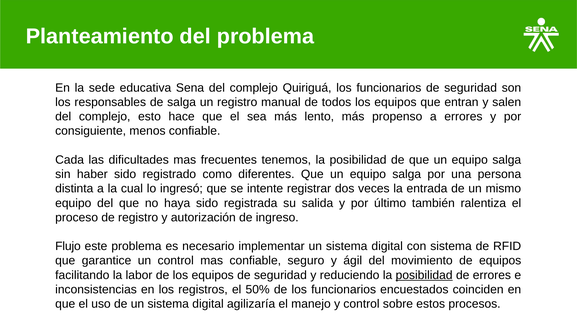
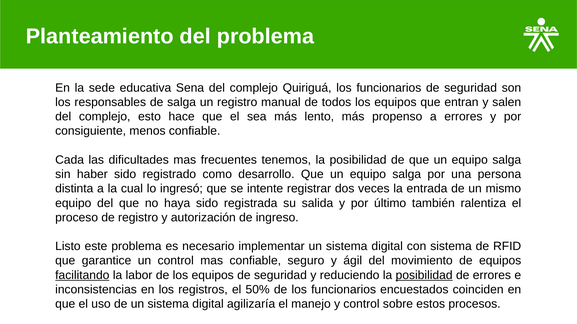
diferentes: diferentes -> desarrollo
Flujo: Flujo -> Listo
facilitando underline: none -> present
